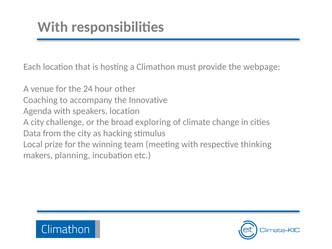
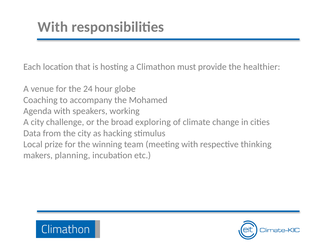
webpage: webpage -> healthier
other: other -> globe
Innovative: Innovative -> Mohamed
speakers location: location -> working
